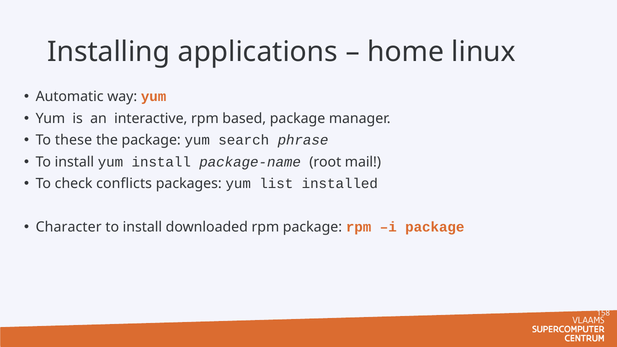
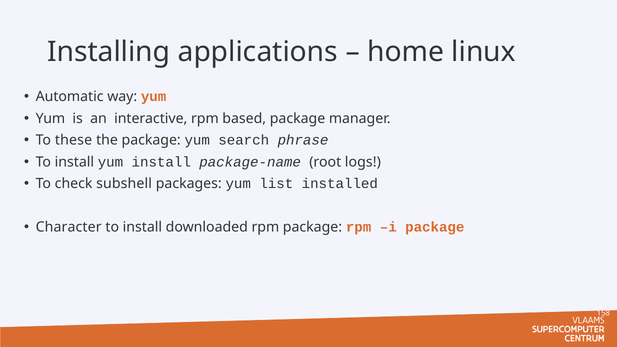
mail: mail -> logs
conflicts: conflicts -> subshell
